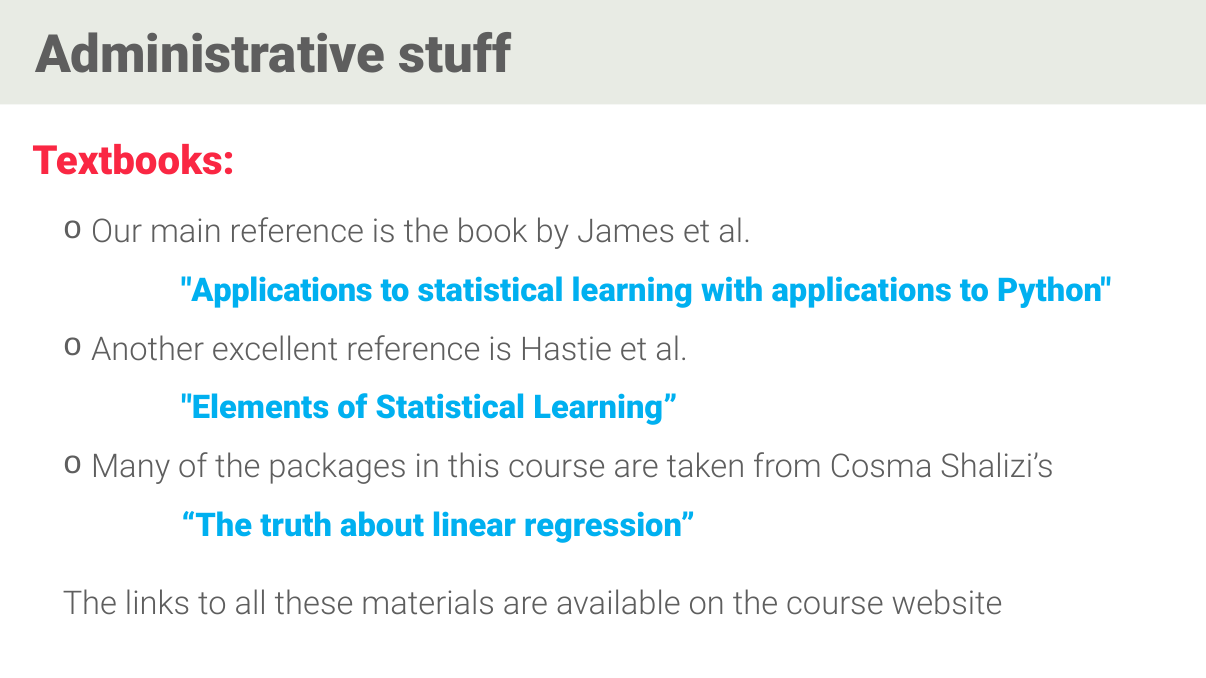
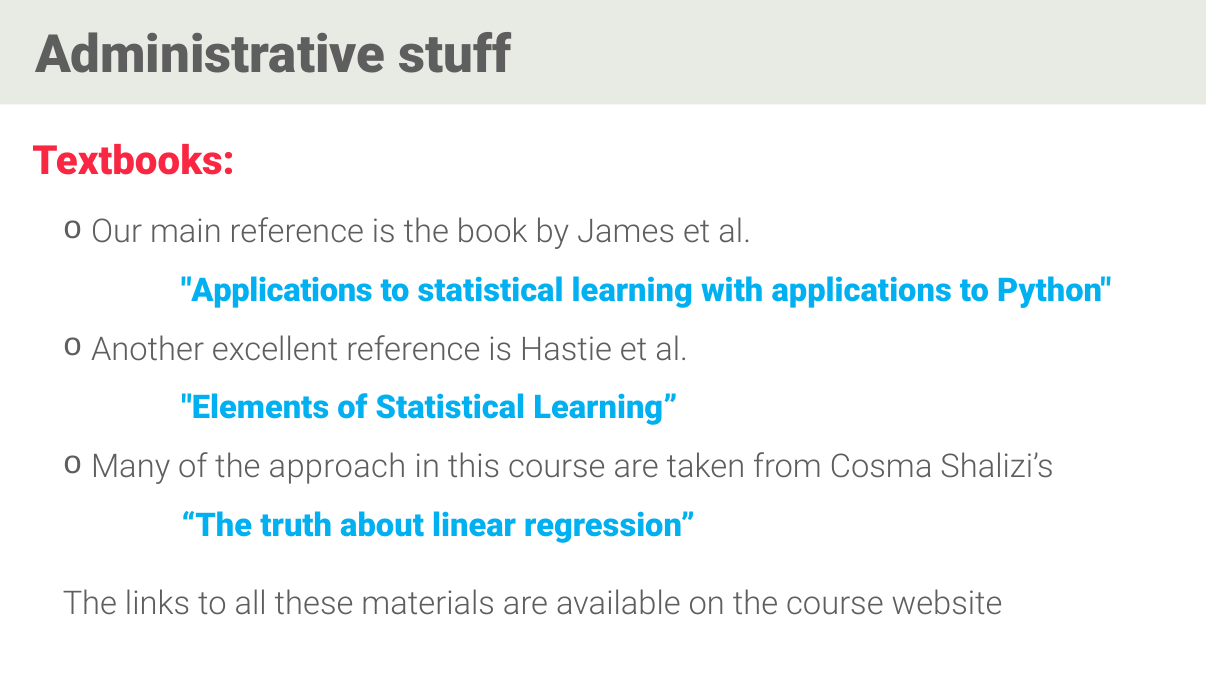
packages: packages -> approach
